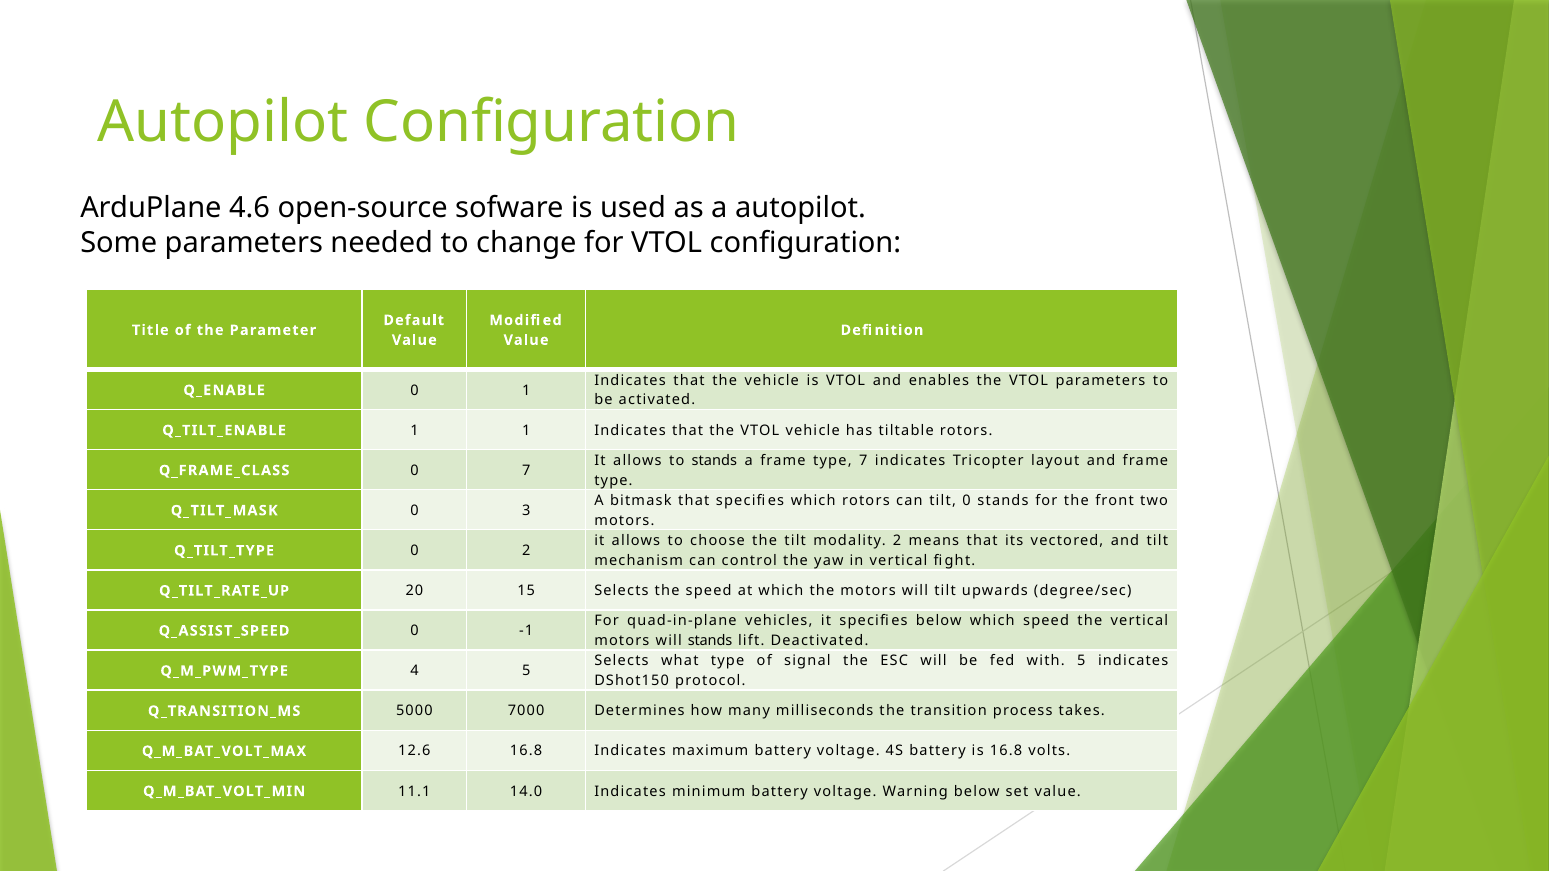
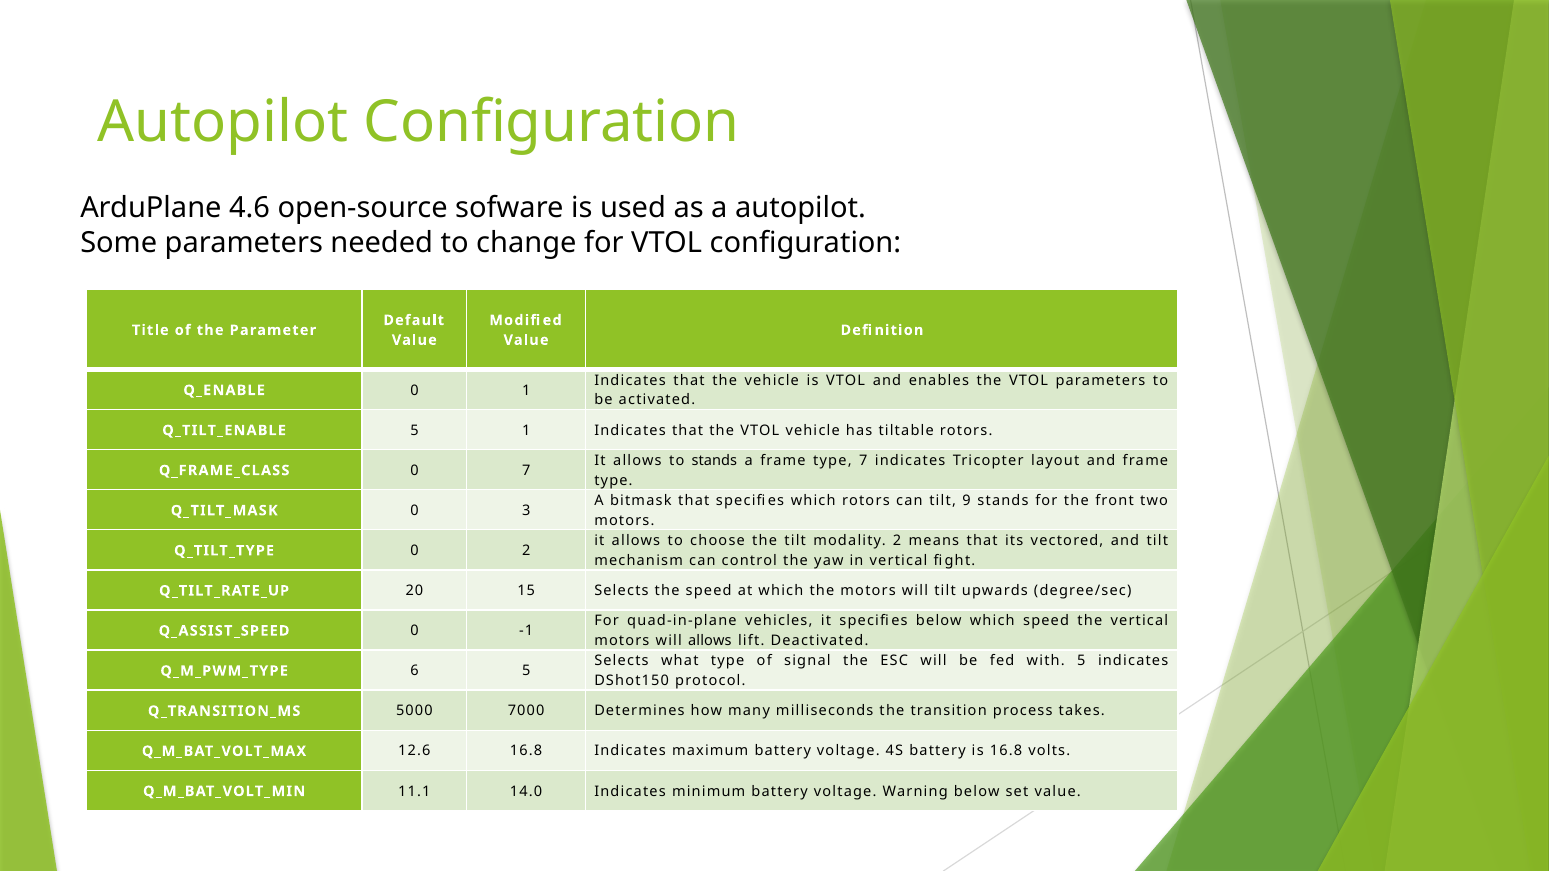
1 at (414, 430): 1 -> 5
tilt 0: 0 -> 9
will stands: stands -> allows
4: 4 -> 6
